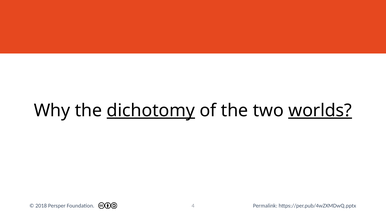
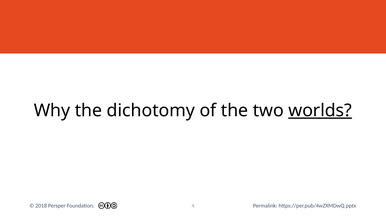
dichotomy underline: present -> none
